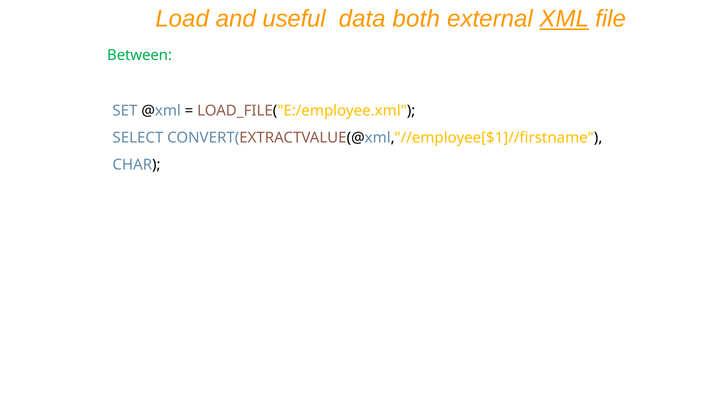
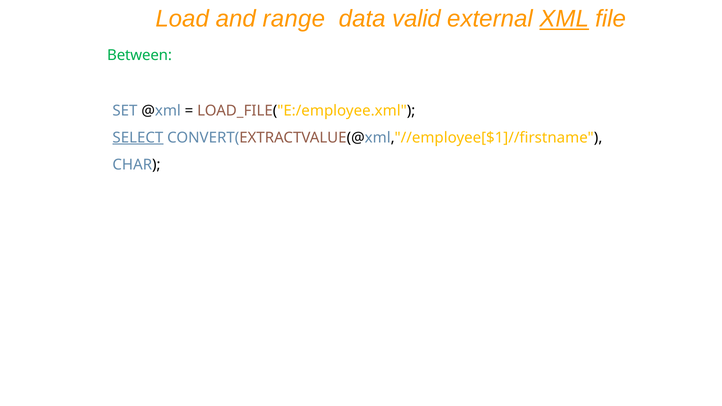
useful: useful -> range
both: both -> valid
SELECT underline: none -> present
